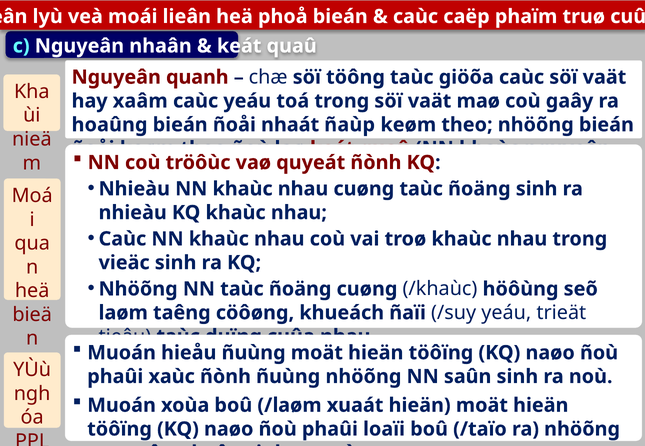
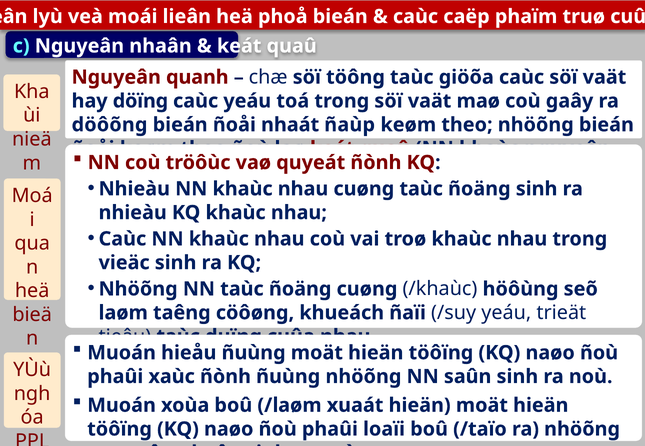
xaâm: xaâm -> döïng
hoaûng: hoaûng -> döôõng
